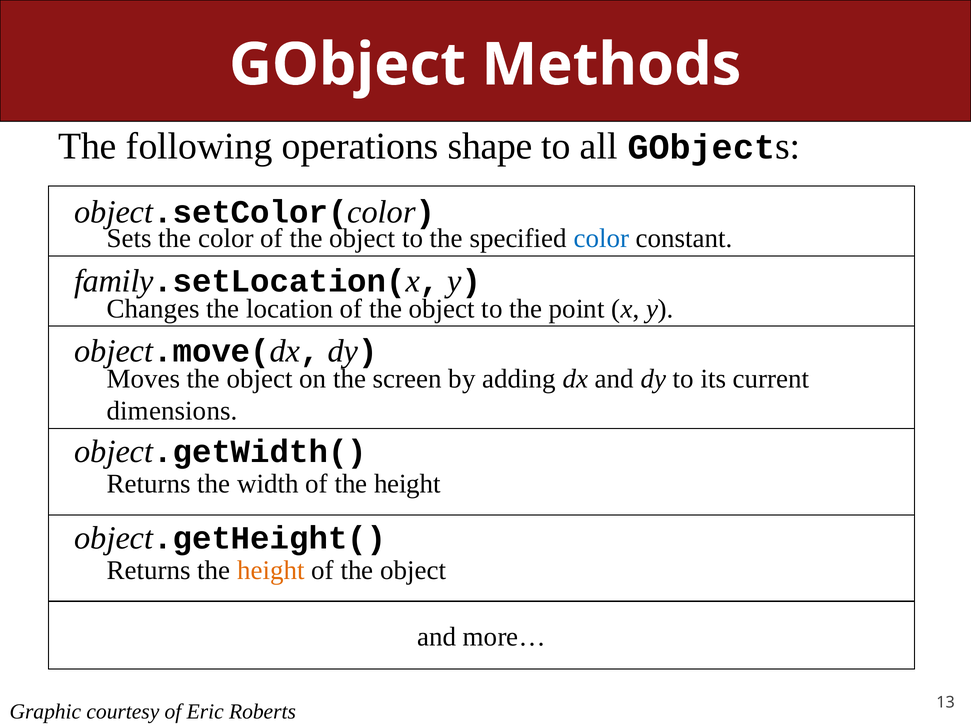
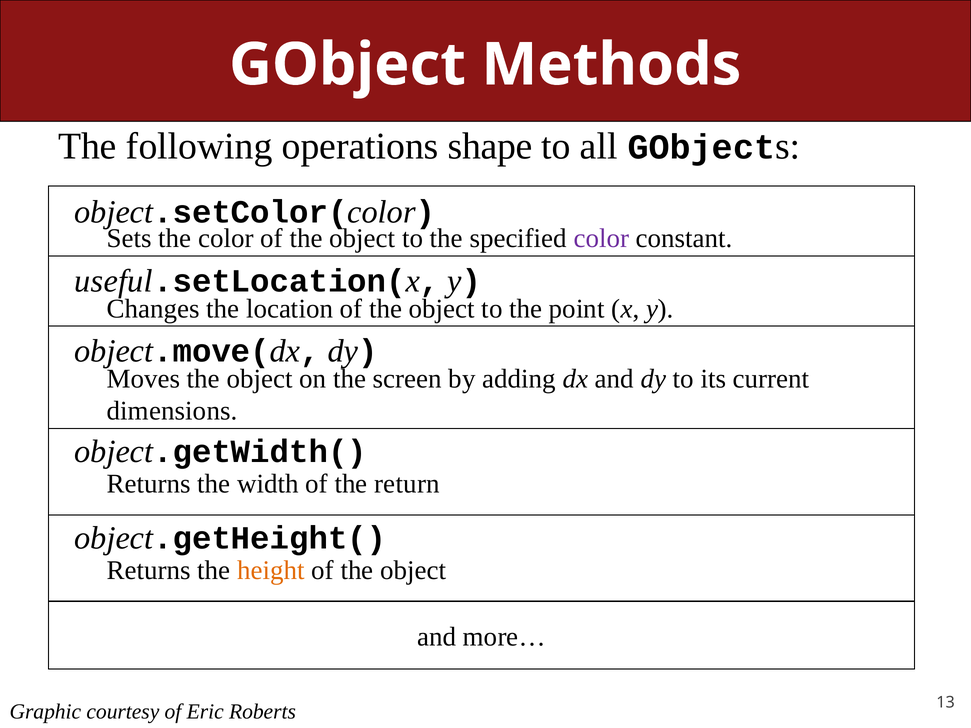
color at (601, 239) colour: blue -> purple
family: family -> useful
of the height: height -> return
